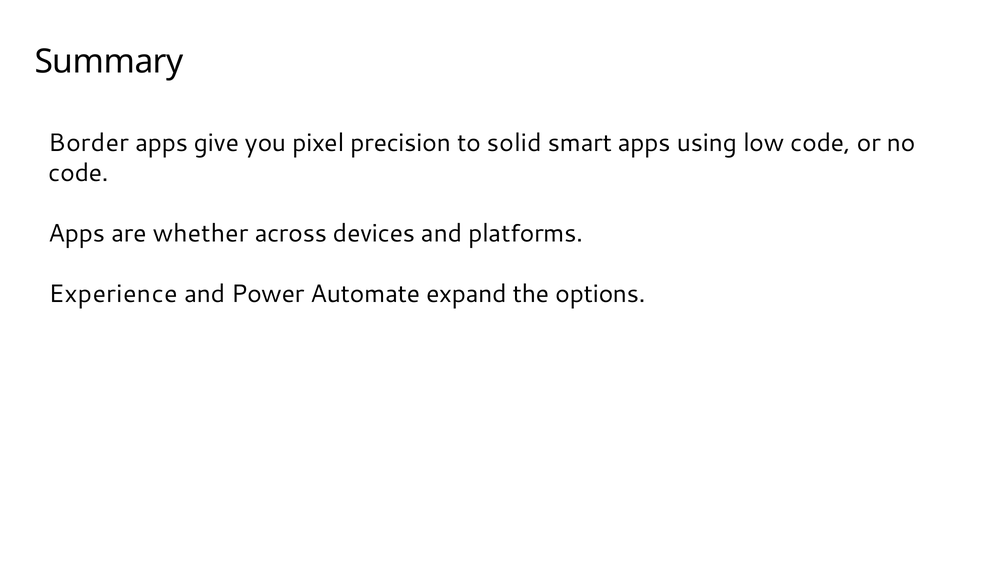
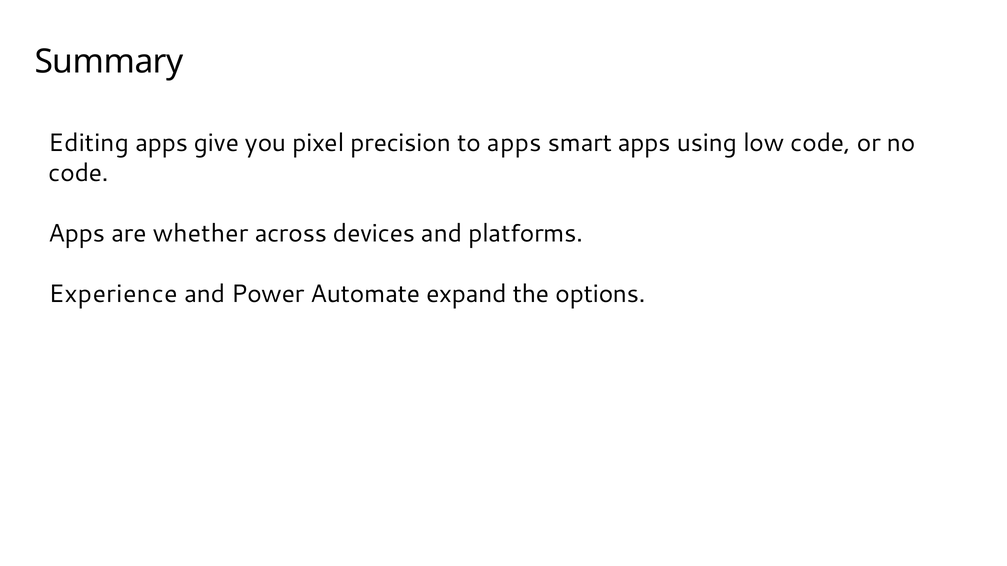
Border: Border -> Editing
to solid: solid -> apps
